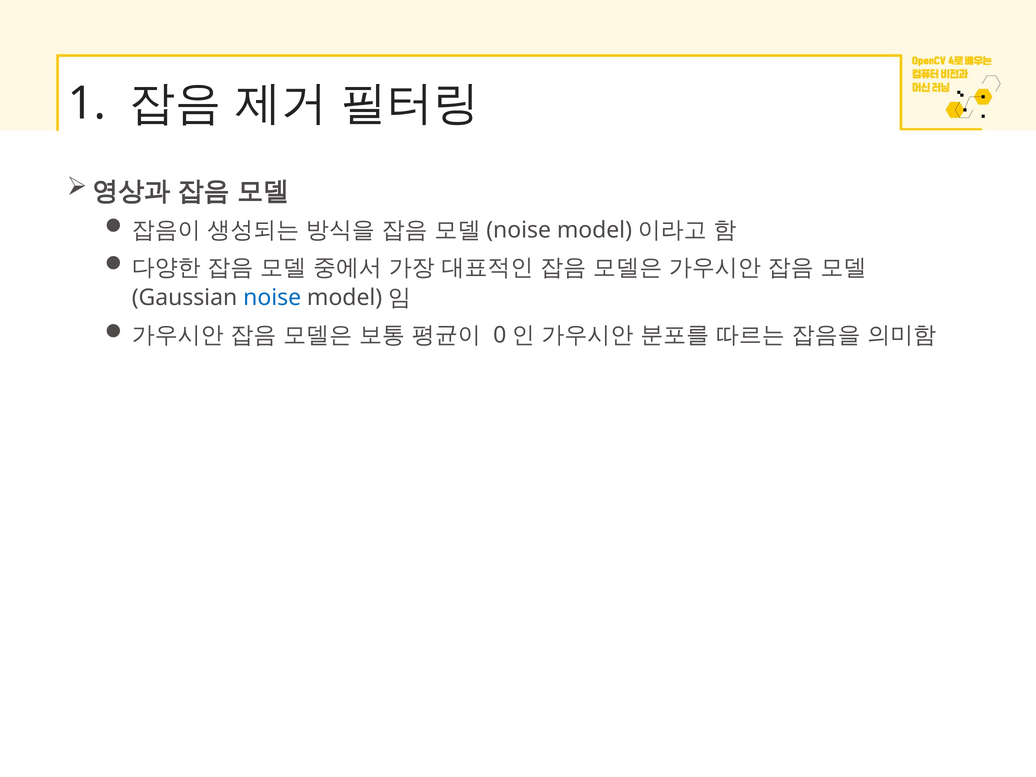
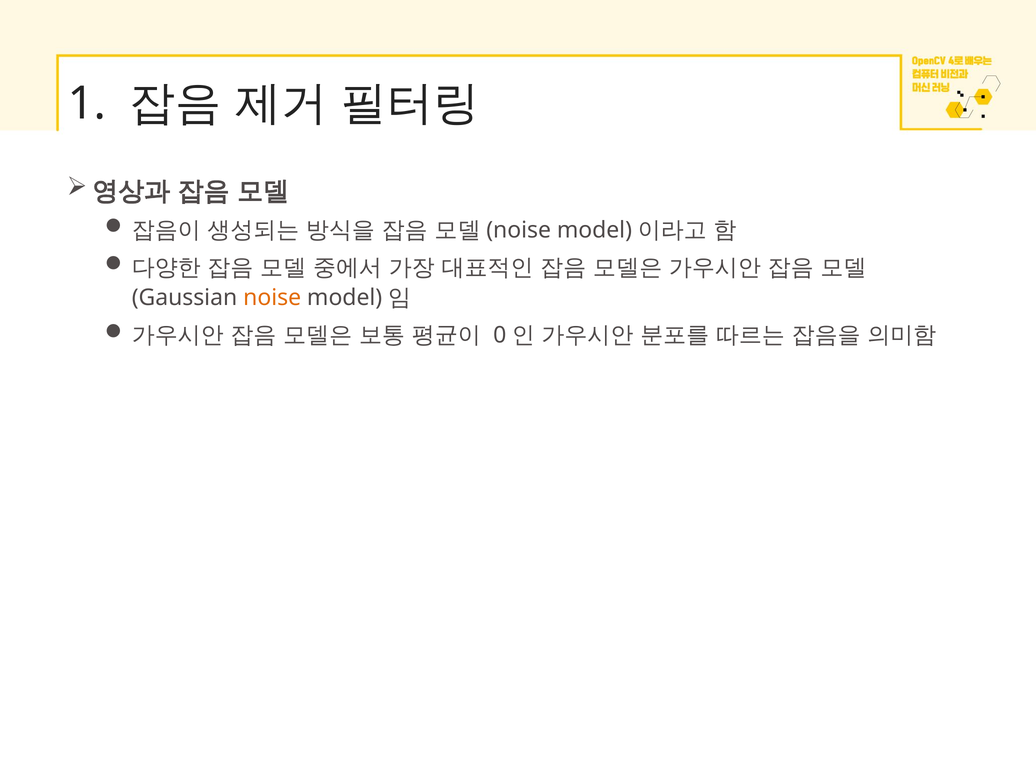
noise colour: blue -> orange
